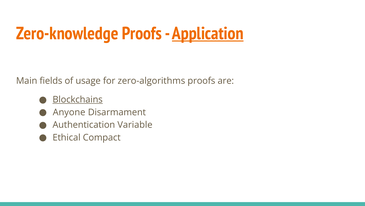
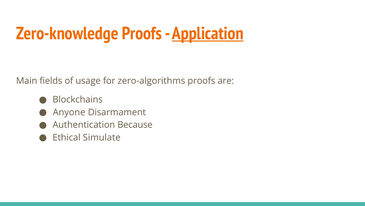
Blockchains underline: present -> none
Variable: Variable -> Because
Compact: Compact -> Simulate
